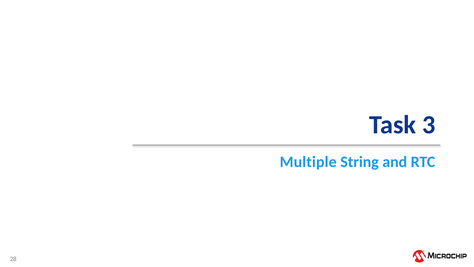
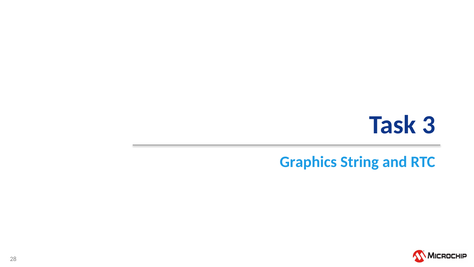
Multiple: Multiple -> Graphics
